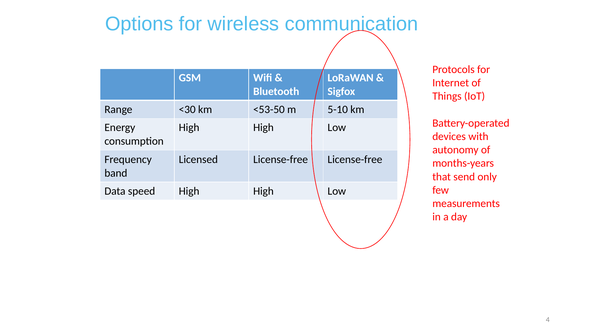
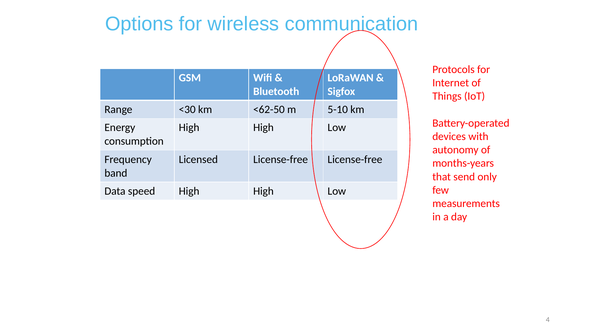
<53-50: <53-50 -> <62-50
